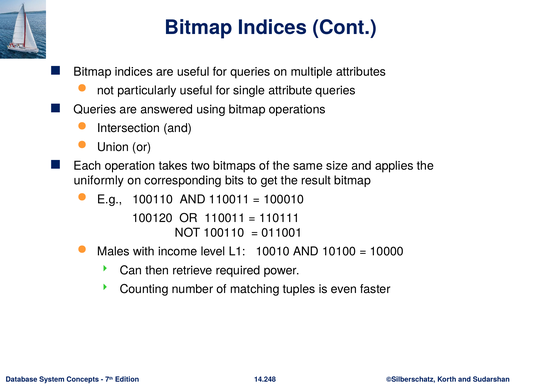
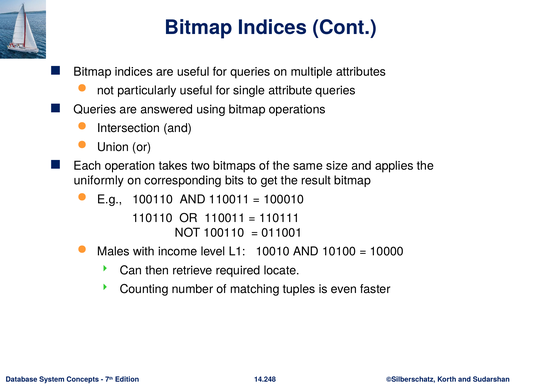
100120: 100120 -> 110110
power: power -> locate
